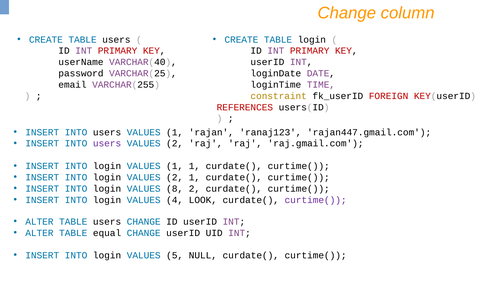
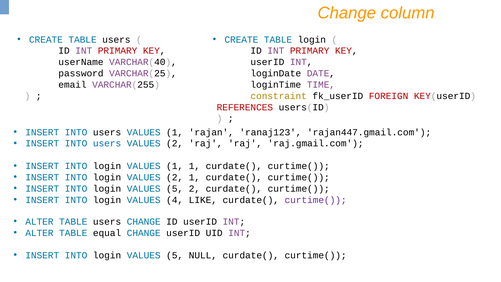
users at (107, 143) colour: purple -> blue
8 at (175, 189): 8 -> 5
LOOK: LOOK -> LIKE
